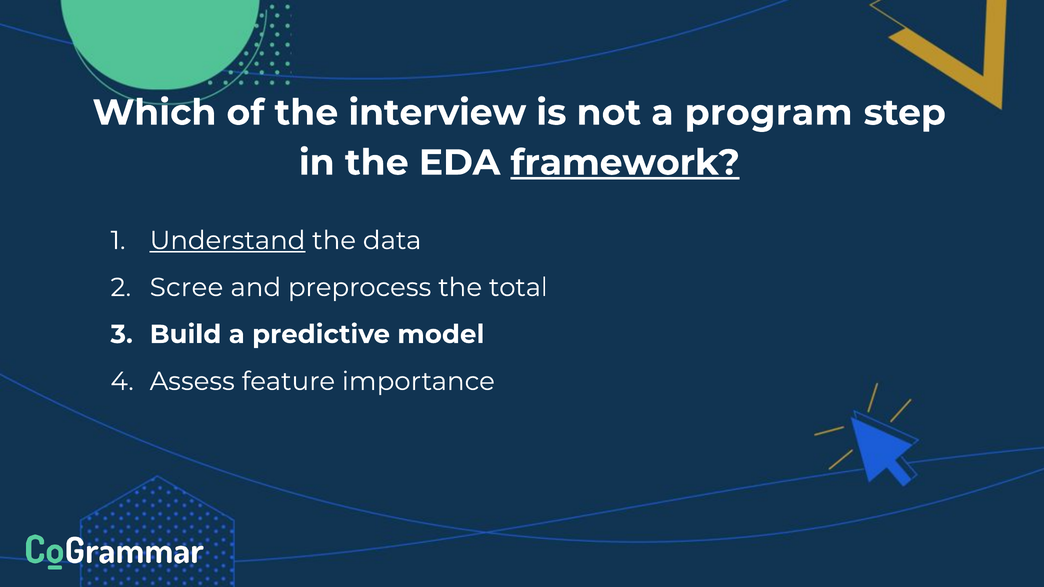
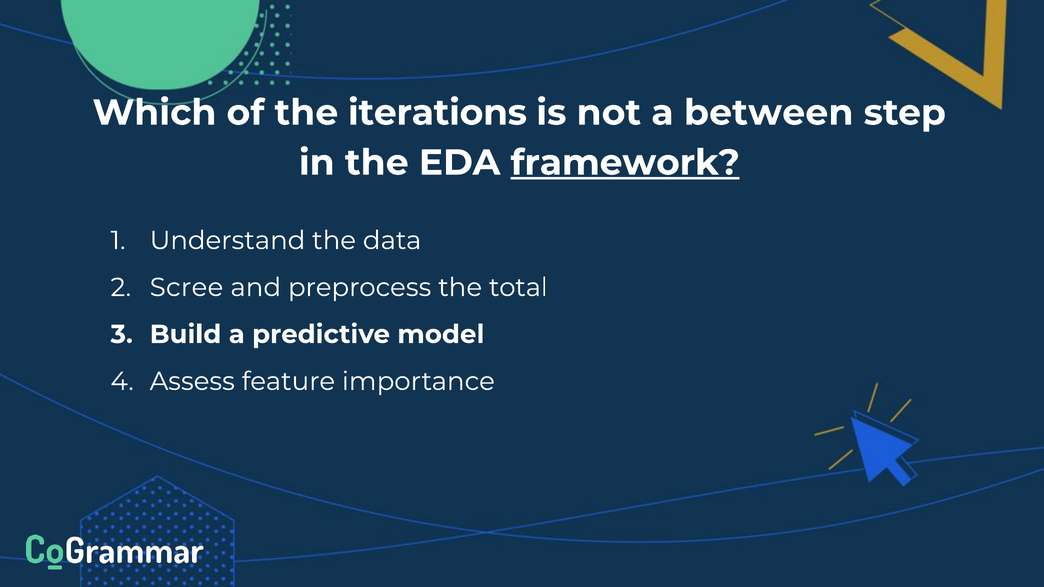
interview: interview -> iterations
program: program -> between
Understand underline: present -> none
